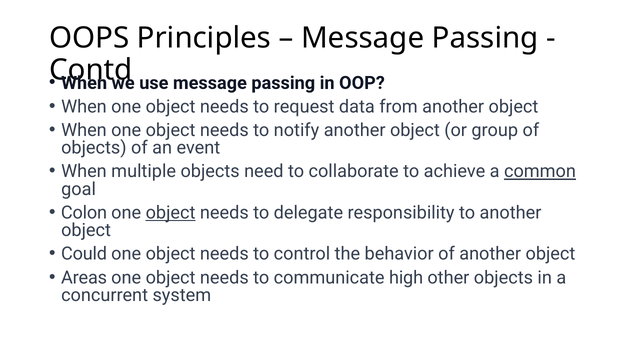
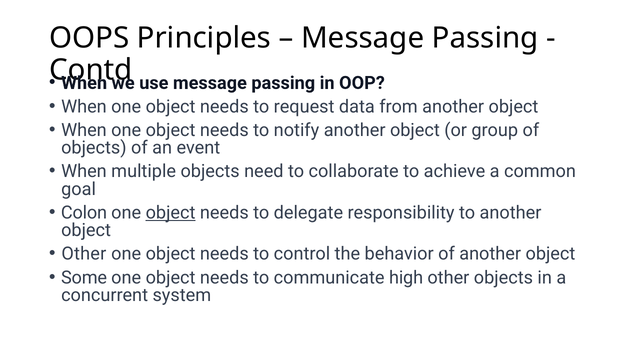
common underline: present -> none
Could at (84, 254): Could -> Other
Areas: Areas -> Some
